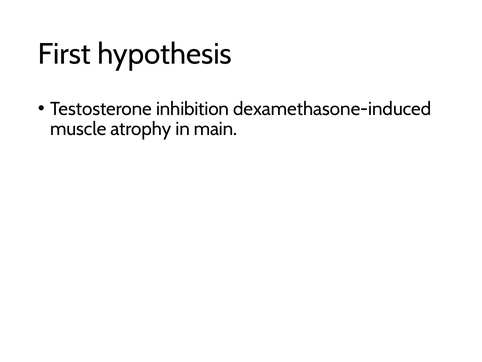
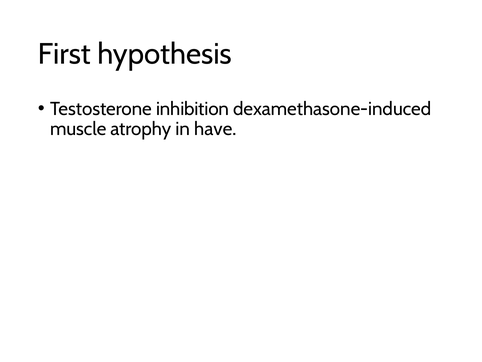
main: main -> have
